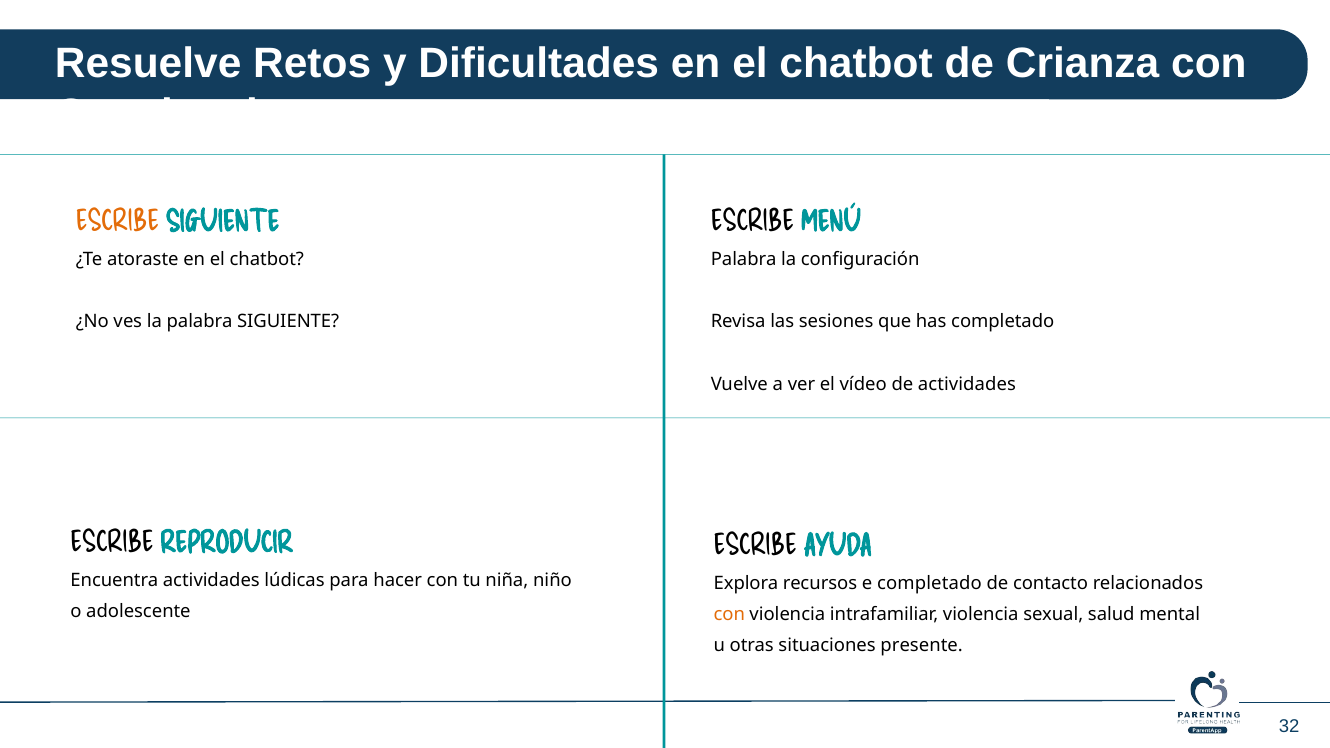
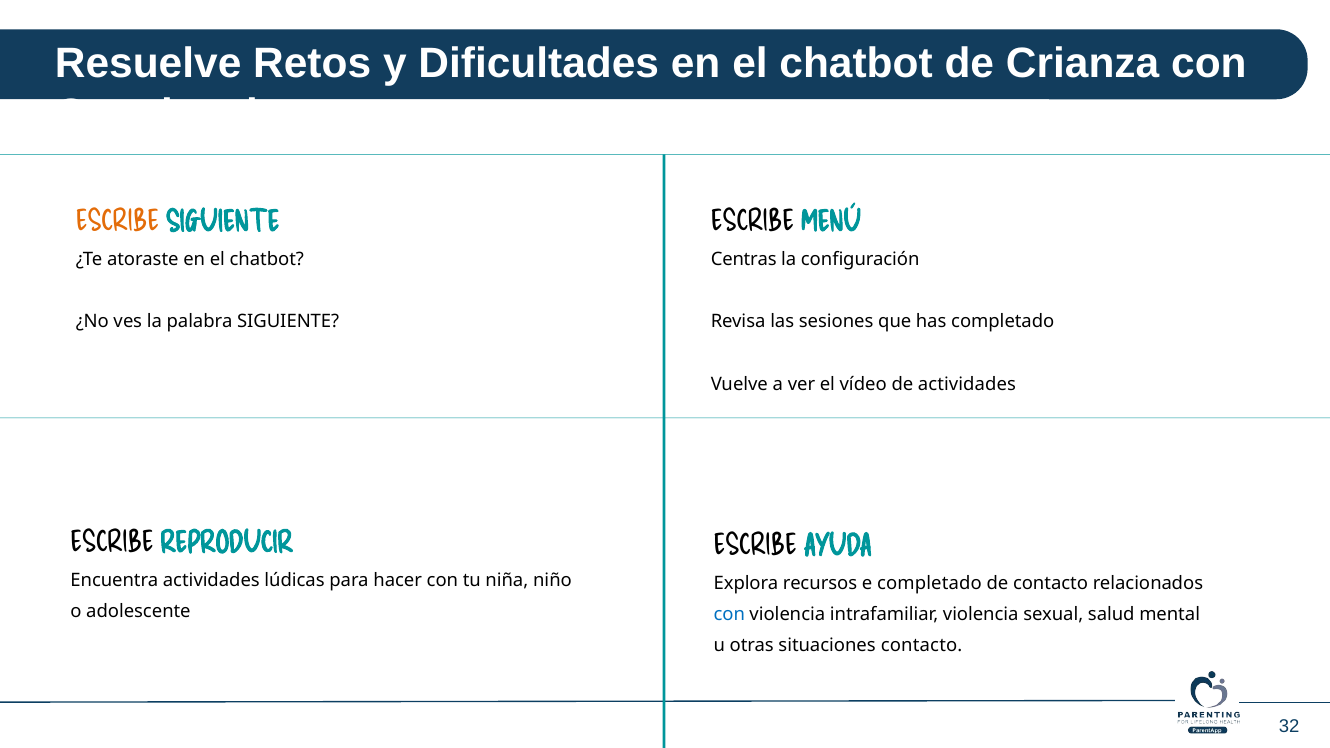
Palabra at (744, 260): Palabra -> Centras
con at (729, 615) colour: orange -> blue
situaciones presente: presente -> contacto
